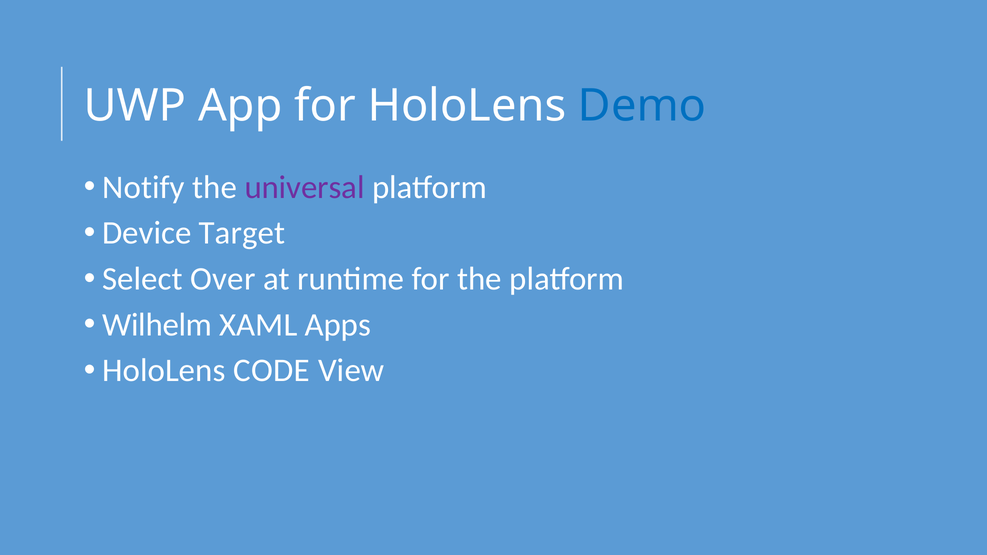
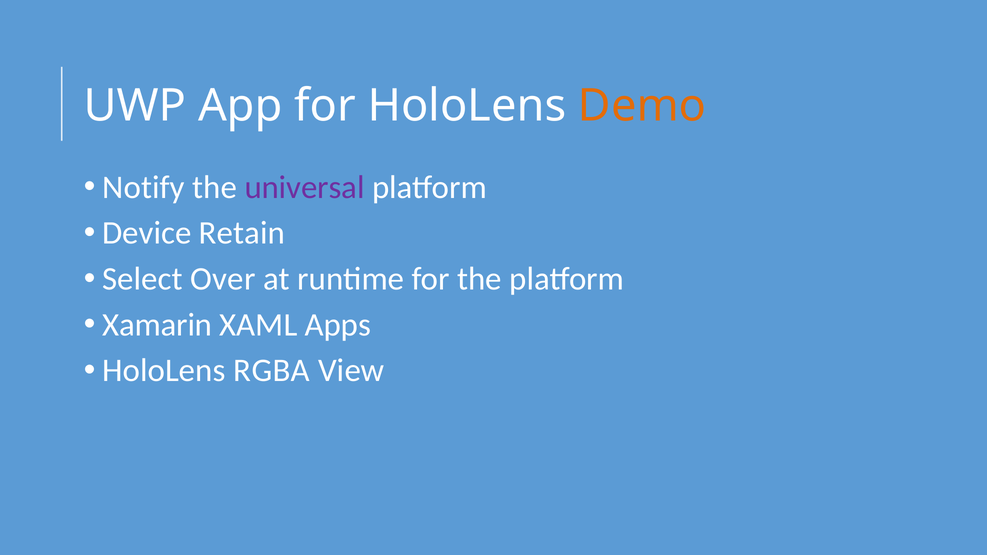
Demo colour: blue -> orange
Target: Target -> Retain
Wilhelm: Wilhelm -> Xamarin
CODE: CODE -> RGBA
